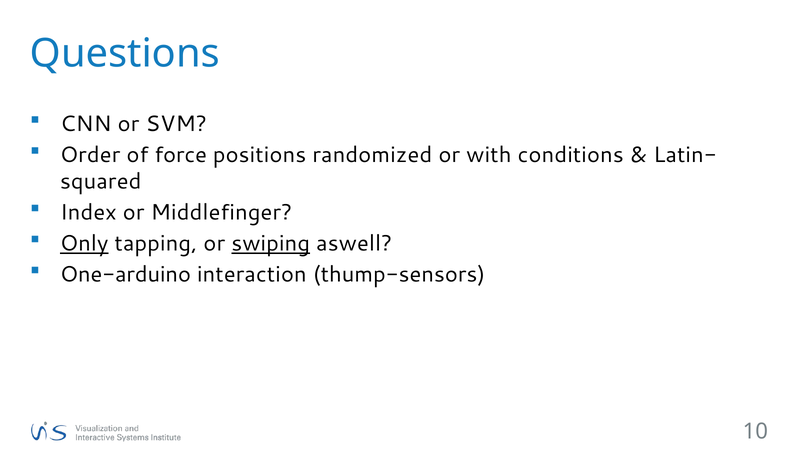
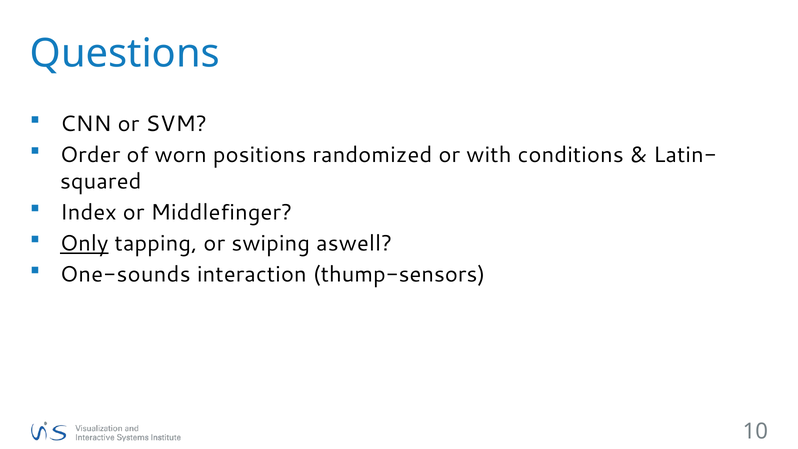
force: force -> worn
swiping underline: present -> none
One-arduino: One-arduino -> One-sounds
